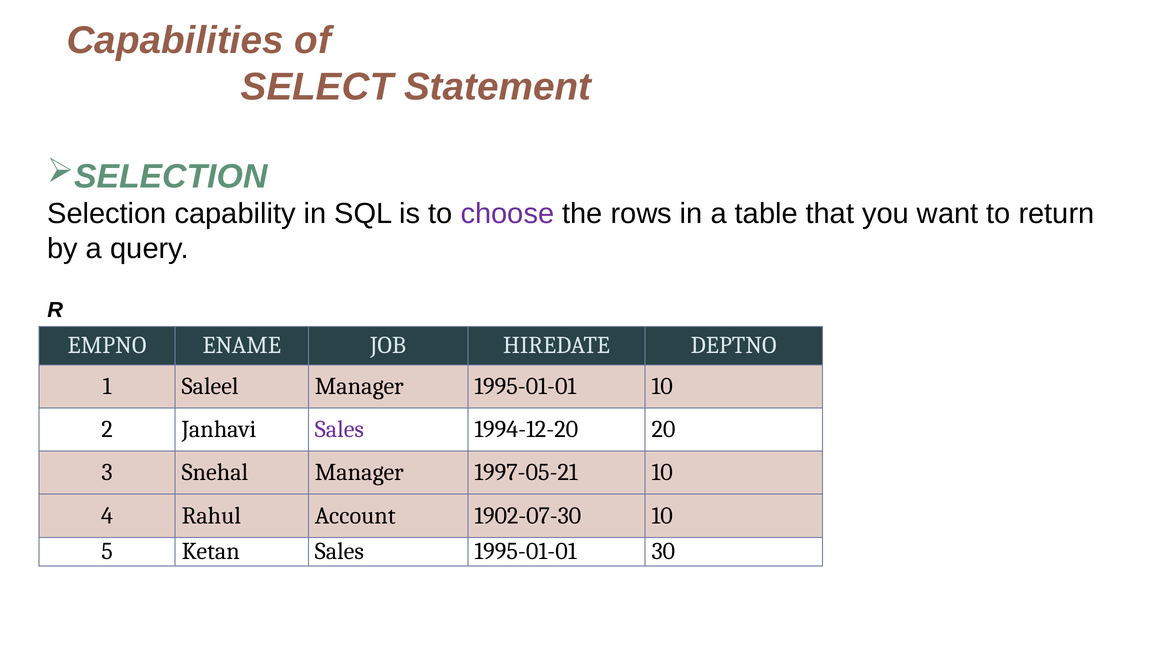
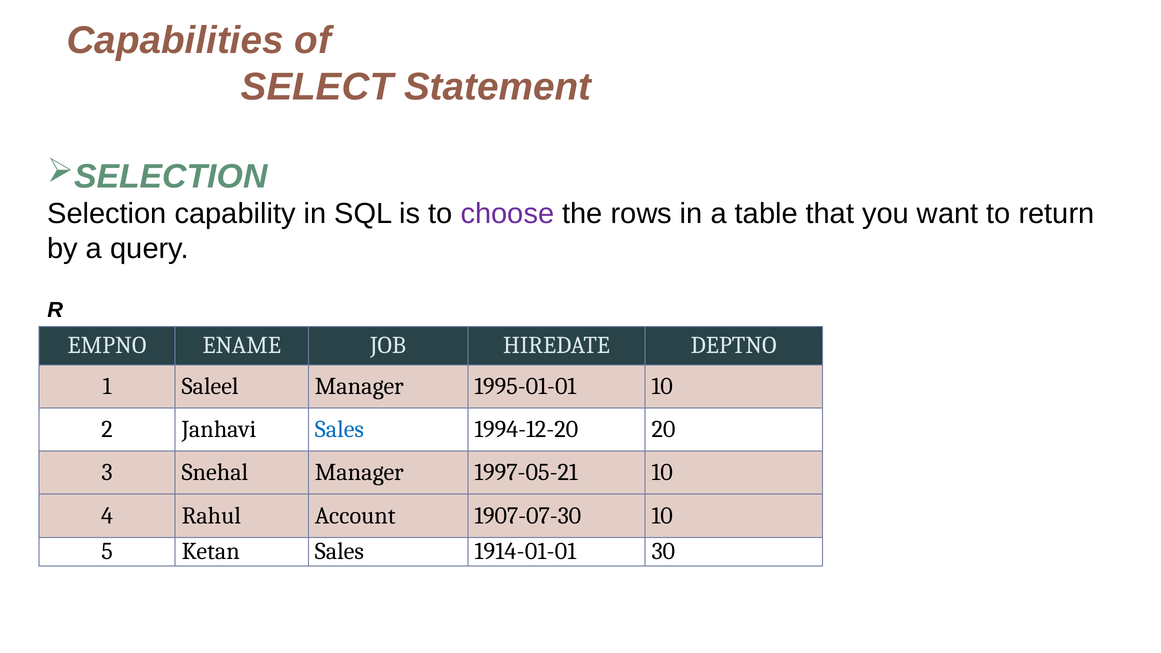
Sales at (339, 429) colour: purple -> blue
1902-07-30: 1902-07-30 -> 1907-07-30
Sales 1995-01-01: 1995-01-01 -> 1914-01-01
